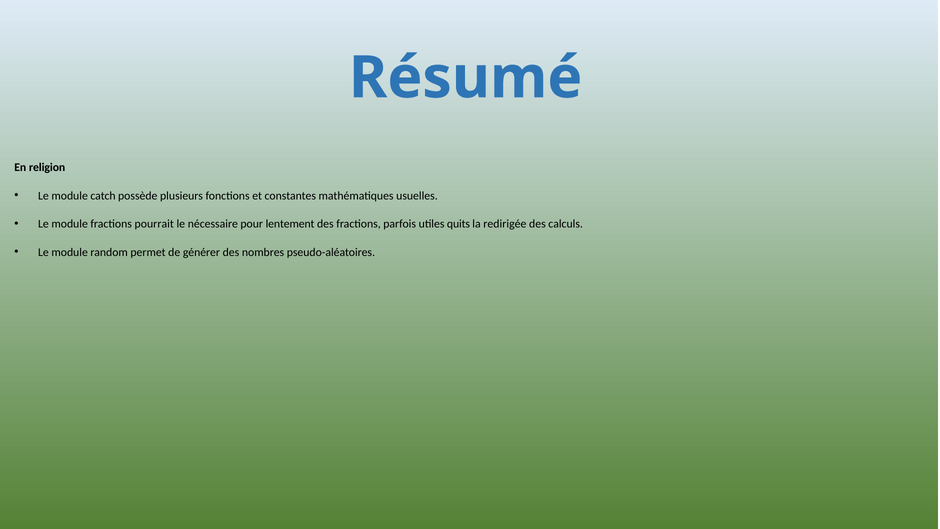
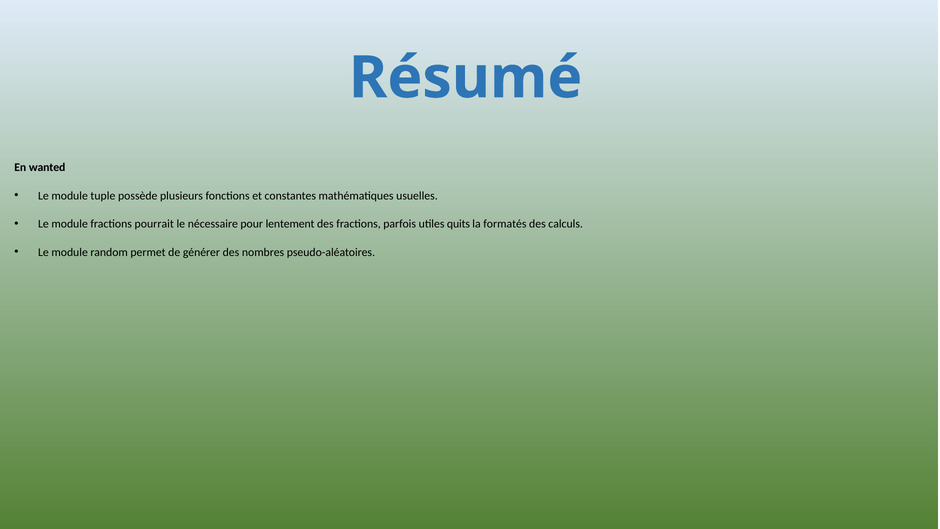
religion: religion -> wanted
catch: catch -> tuple
redirigée: redirigée -> formatés
